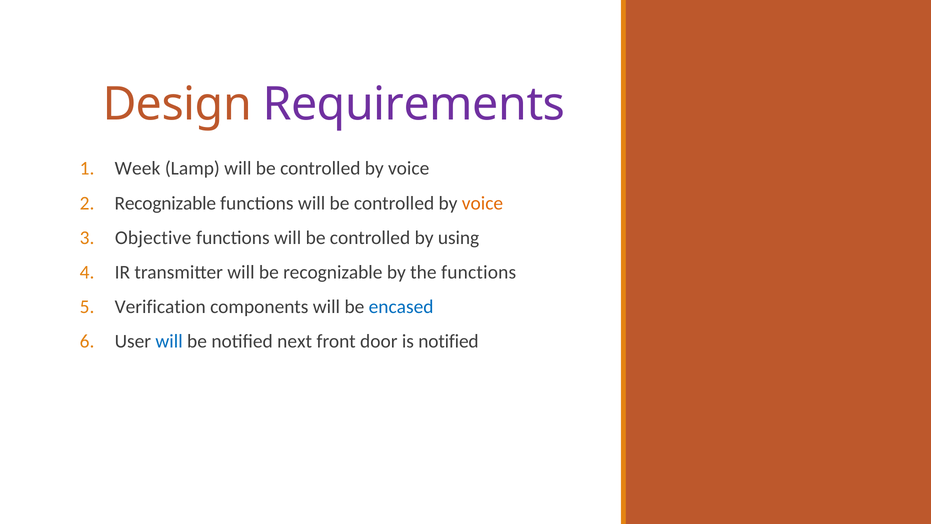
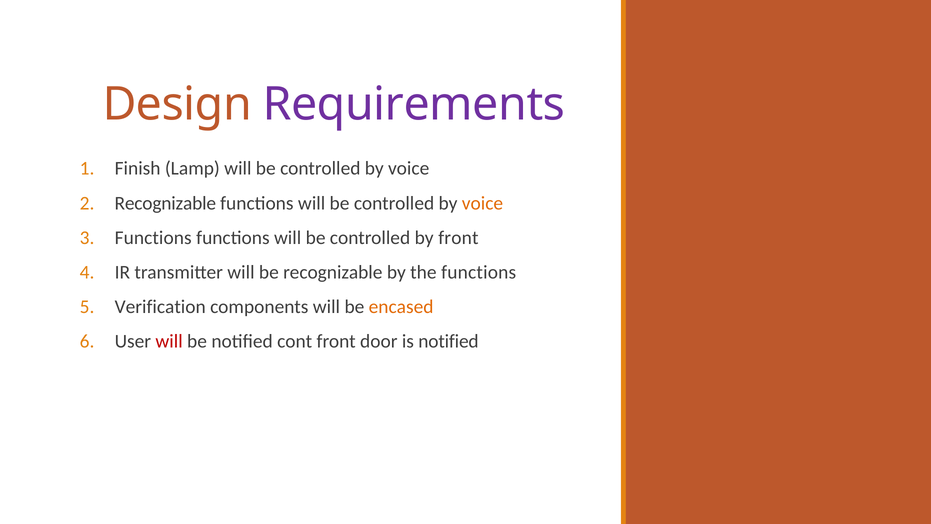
Week: Week -> Finish
Objective at (153, 238): Objective -> Functions
by using: using -> front
encased colour: blue -> orange
will at (169, 341) colour: blue -> red
next: next -> cont
